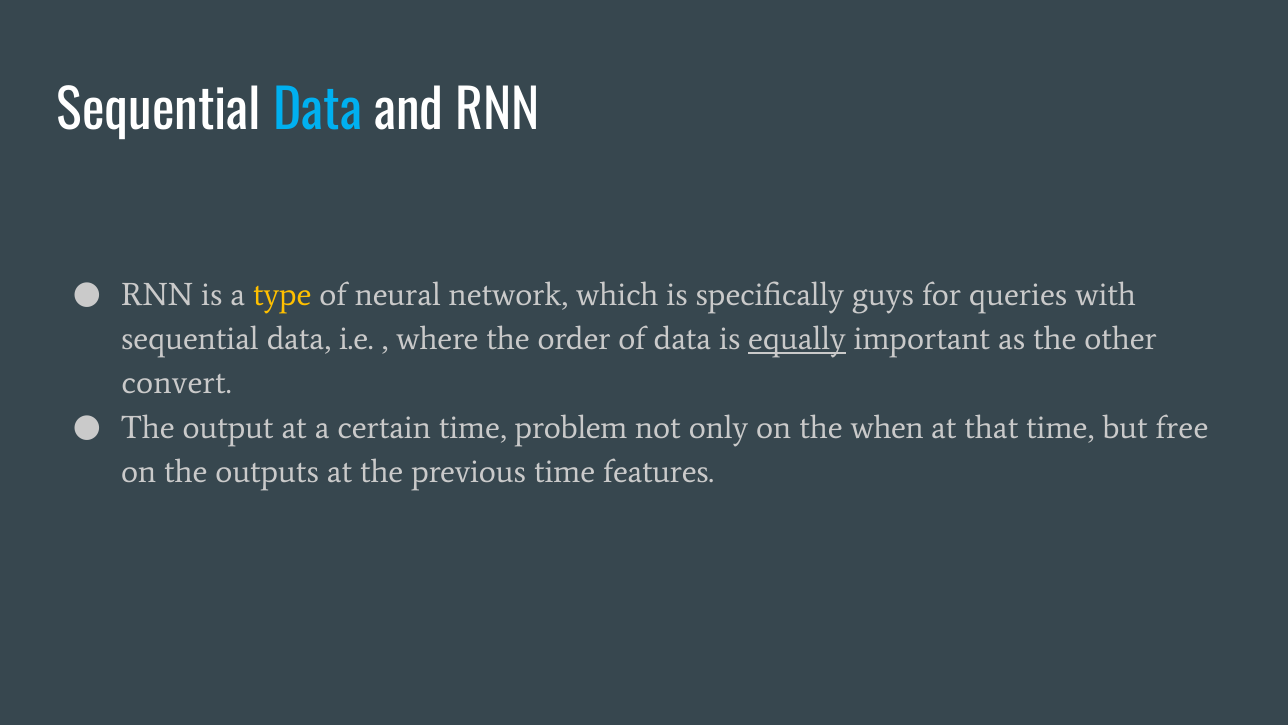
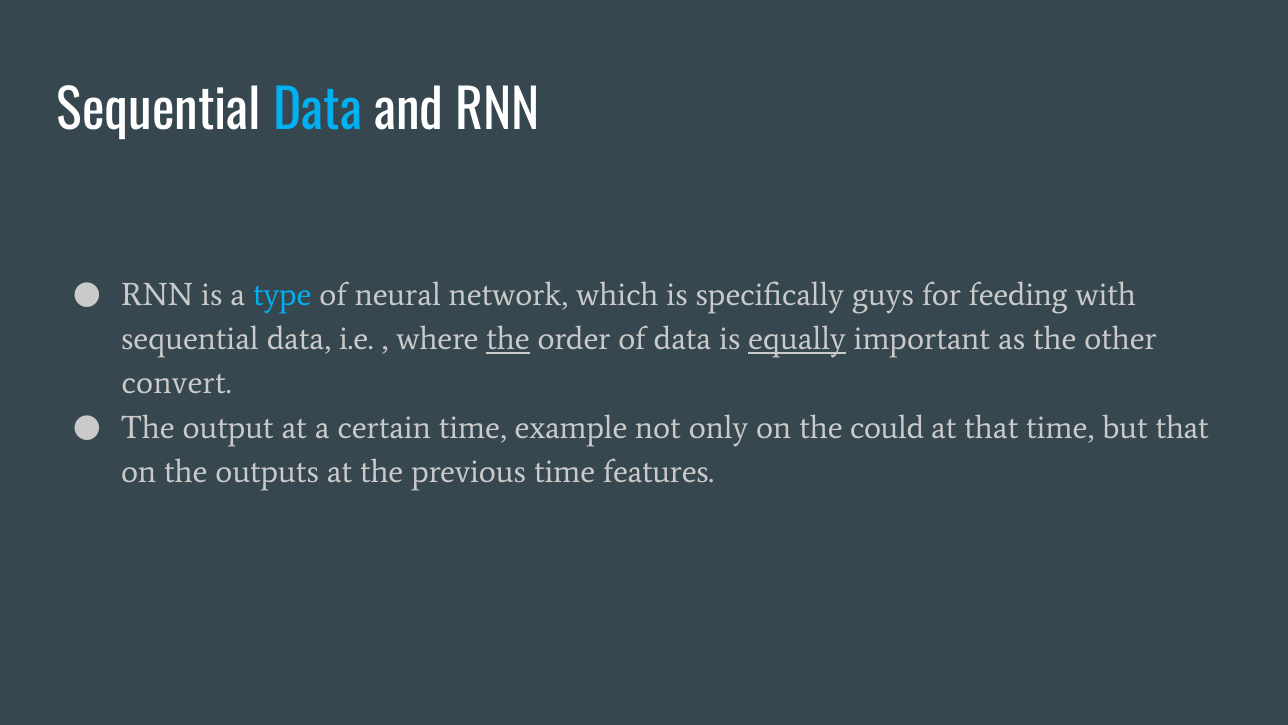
type colour: yellow -> light blue
queries: queries -> feeding
the at (508, 339) underline: none -> present
problem: problem -> example
when: when -> could
but free: free -> that
